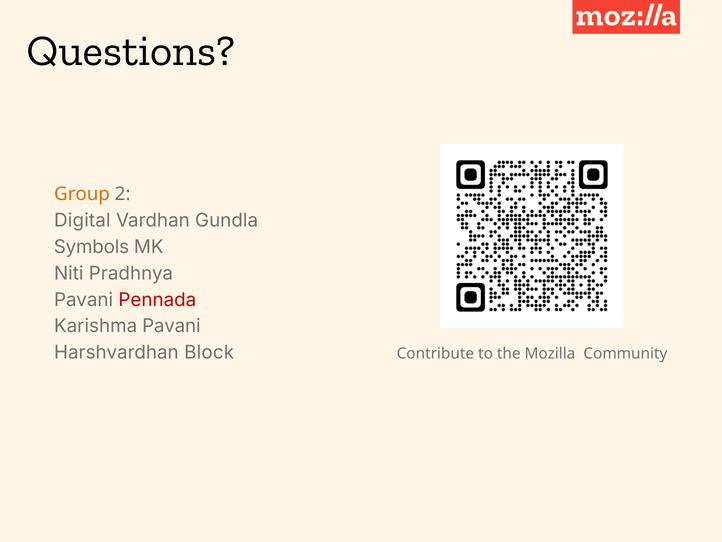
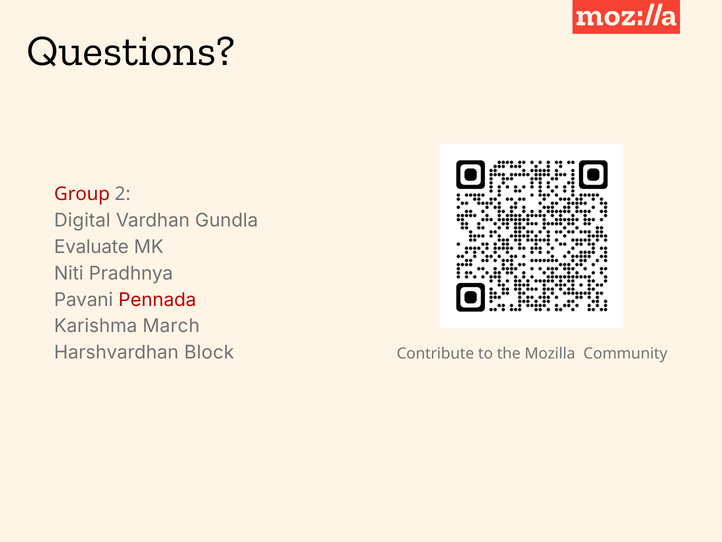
Group colour: orange -> red
Symbols: Symbols -> Evaluate
Karishma Pavani: Pavani -> March
